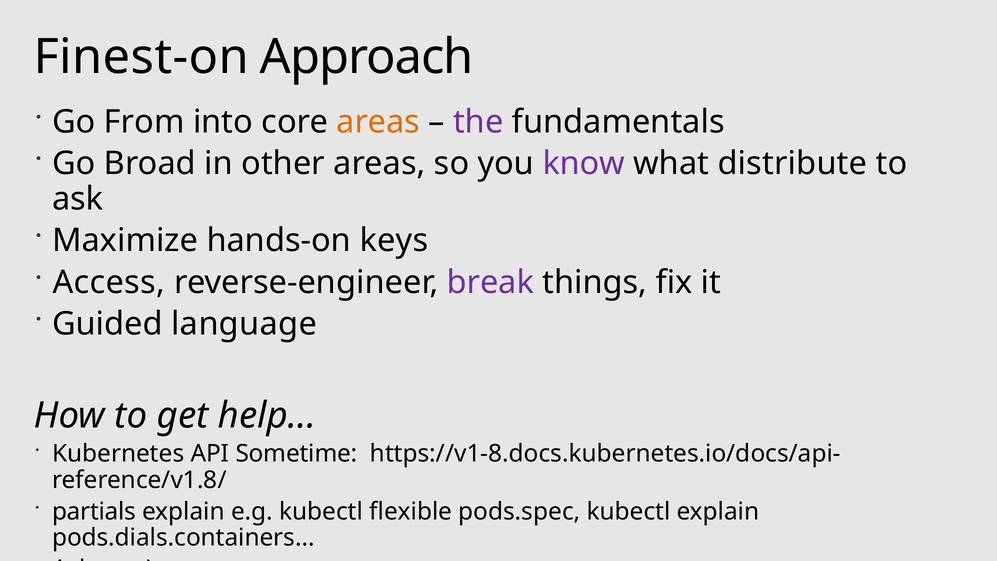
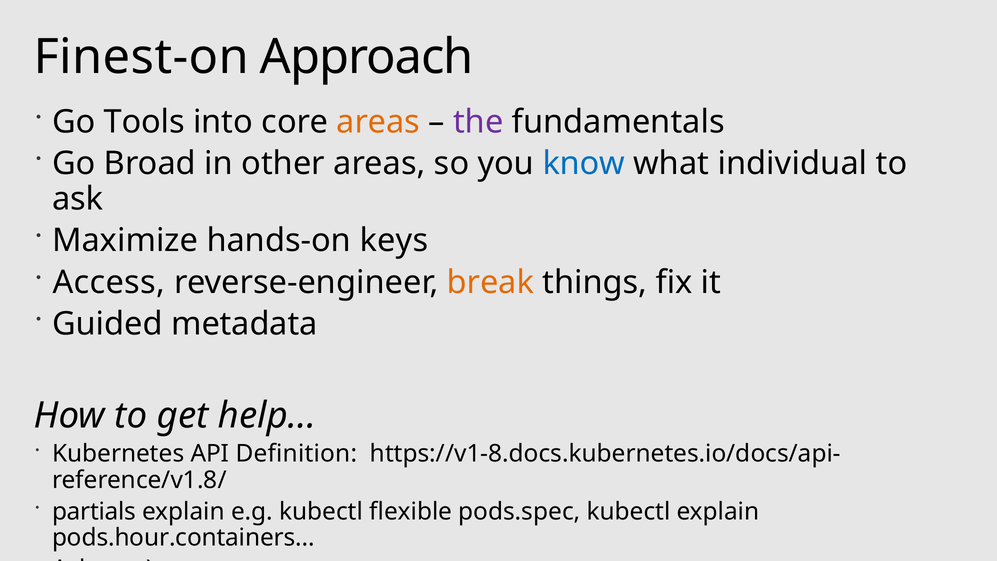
From: From -> Tools
know colour: purple -> blue
distribute: distribute -> individual
break colour: purple -> orange
language: language -> metadata
Sometime: Sometime -> Definition
pods.dials.containers: pods.dials.containers -> pods.hour.containers
